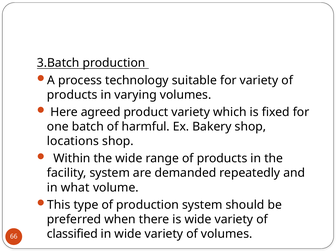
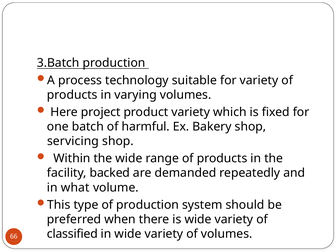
agreed: agreed -> project
locations: locations -> servicing
facility system: system -> backed
